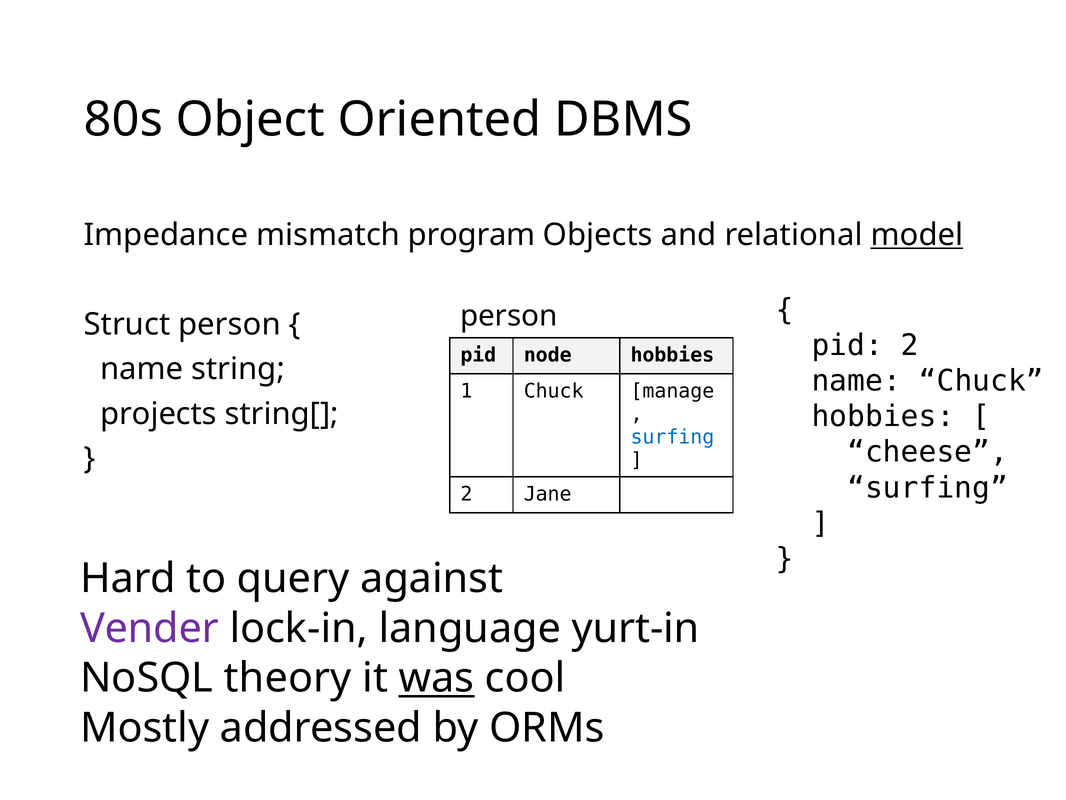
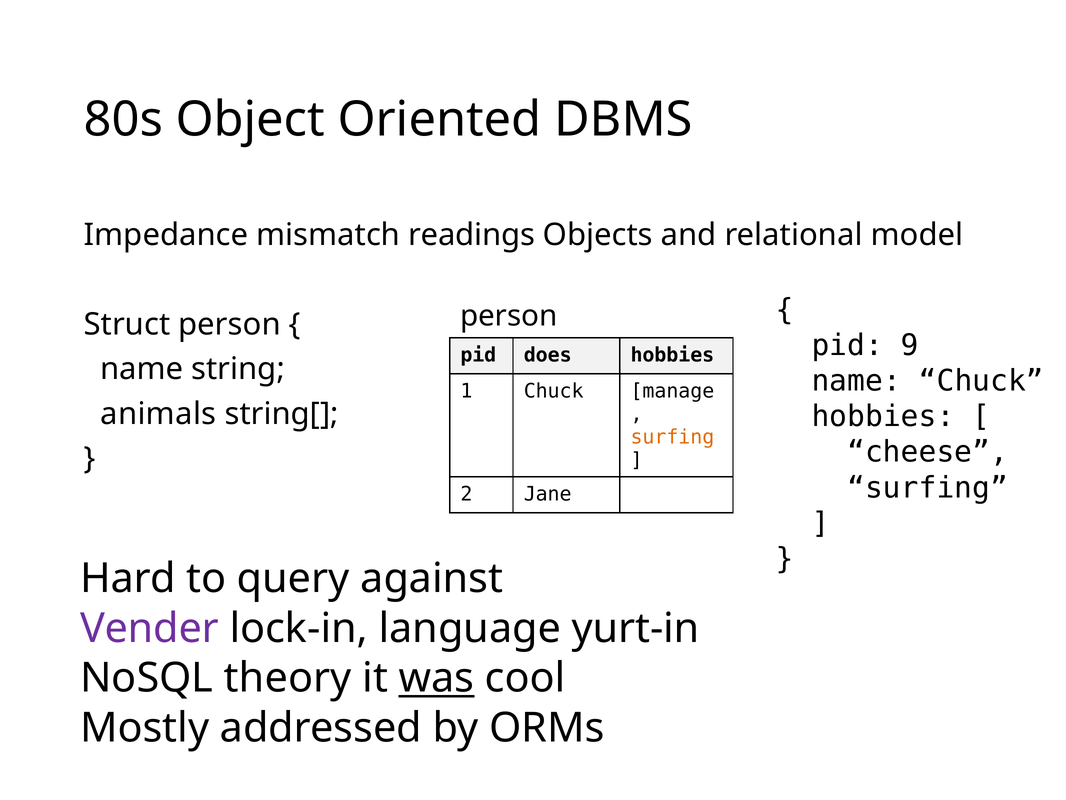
program: program -> readings
model underline: present -> none
pid 2: 2 -> 9
node: node -> does
projects: projects -> animals
surfing at (672, 437) colour: blue -> orange
